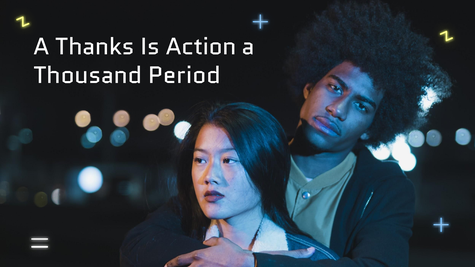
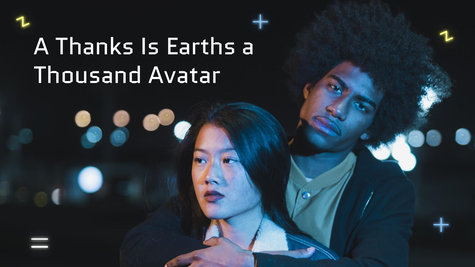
Action: Action -> Earths
Period: Period -> Avatar
